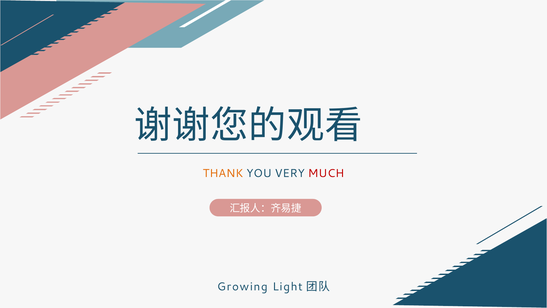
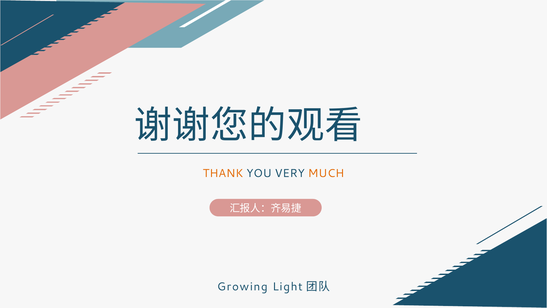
MUCH colour: red -> orange
